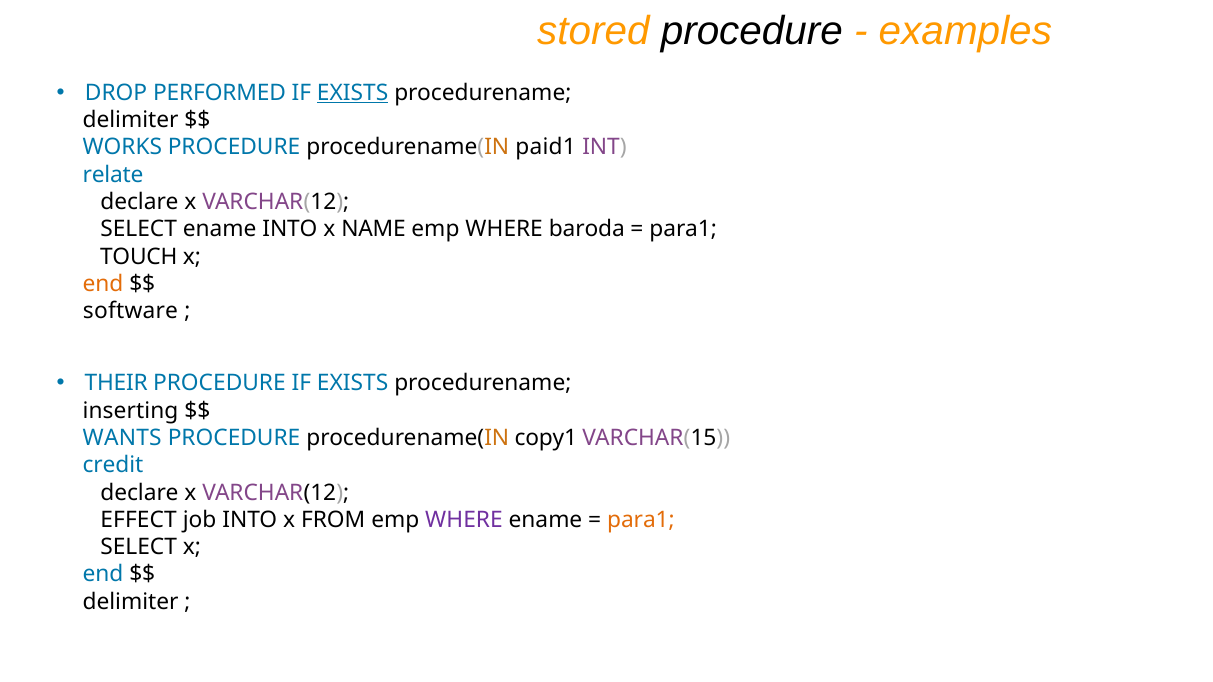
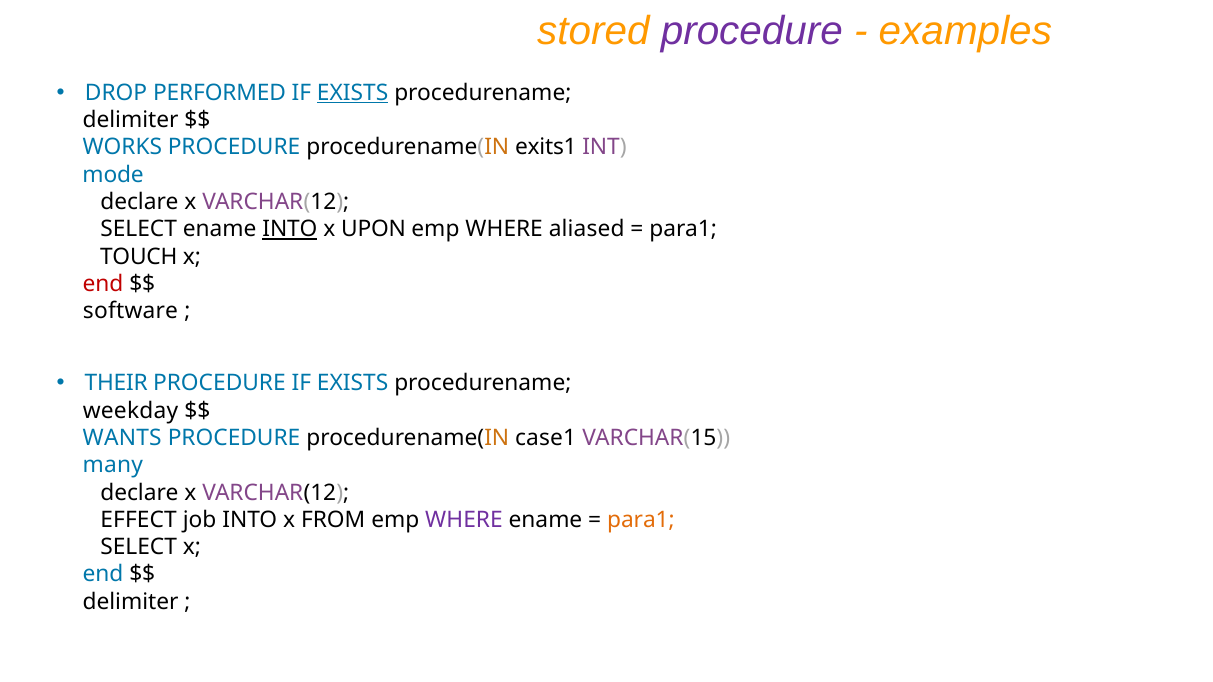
procedure at (752, 32) colour: black -> purple
paid1: paid1 -> exits1
relate: relate -> mode
INTO at (290, 229) underline: none -> present
NAME: NAME -> UPON
baroda: baroda -> aliased
end at (103, 284) colour: orange -> red
inserting: inserting -> weekday
copy1: copy1 -> case1
credit: credit -> many
